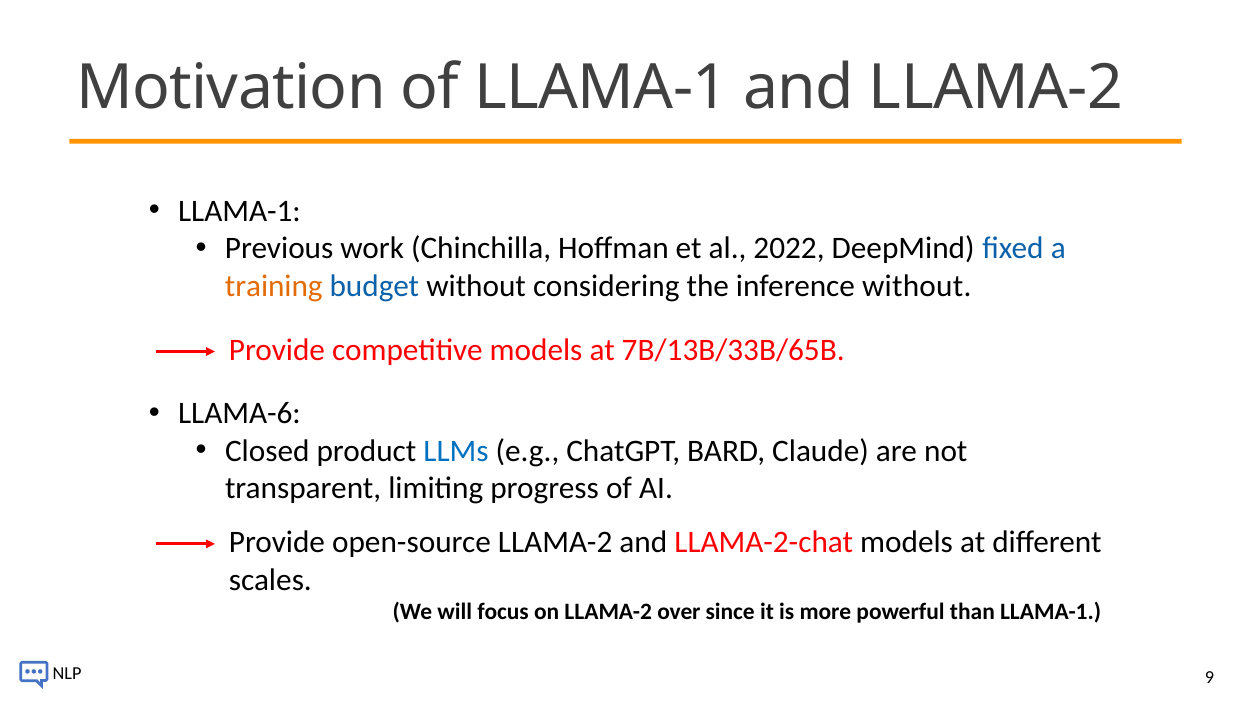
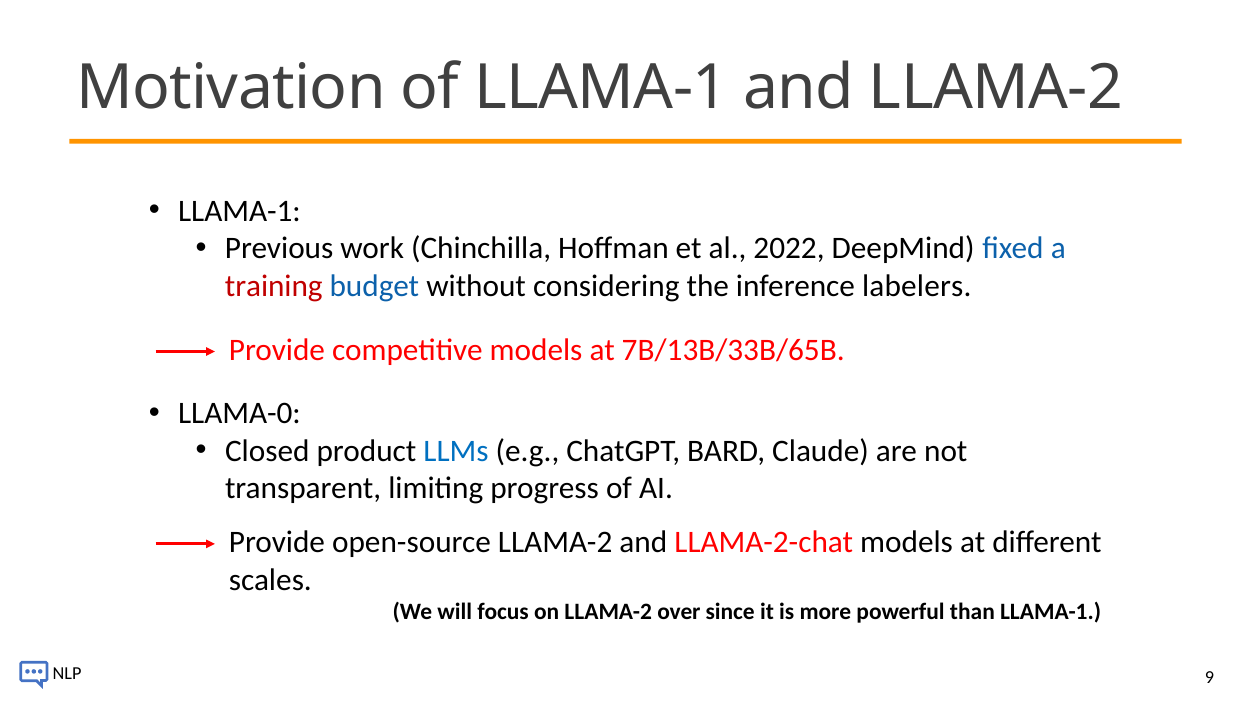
training colour: orange -> red
inference without: without -> labelers
LLAMA-6: LLAMA-6 -> LLAMA-0
